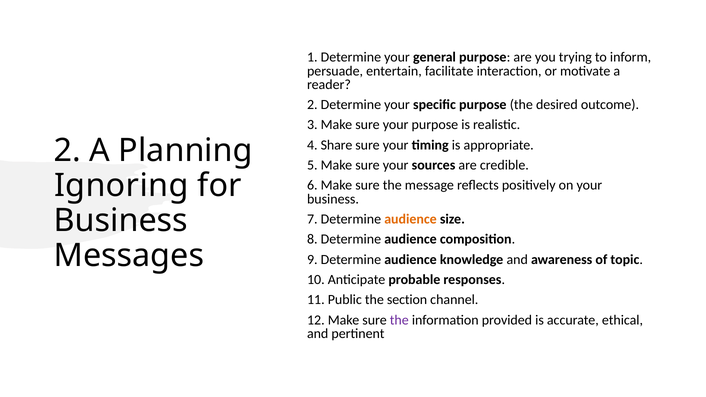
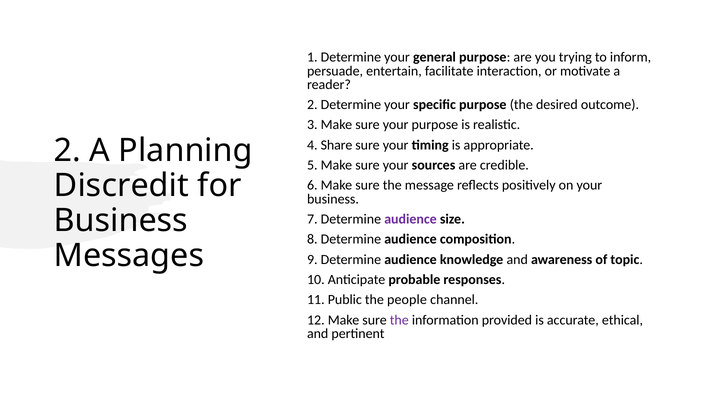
Ignoring: Ignoring -> Discredit
audience at (411, 219) colour: orange -> purple
section: section -> people
